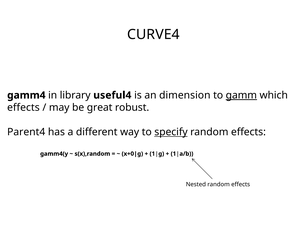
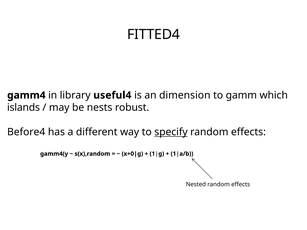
CURVE4: CURVE4 -> FITTED4
gamm underline: present -> none
effects at (23, 108): effects -> islands
great: great -> nests
Parent4: Parent4 -> Before4
